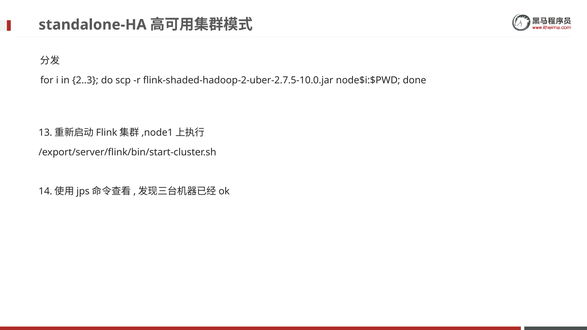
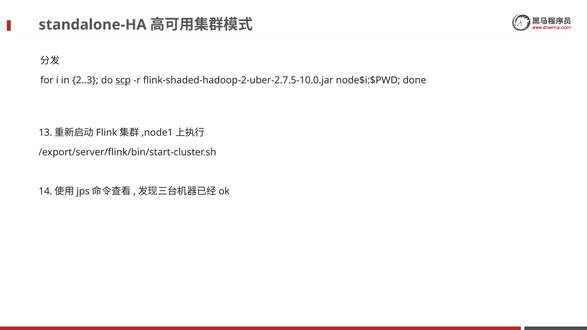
scp underline: none -> present
